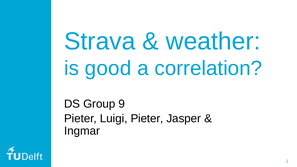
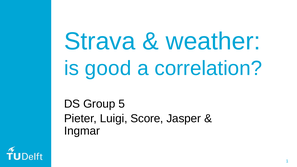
9: 9 -> 5
Luigi Pieter: Pieter -> Score
